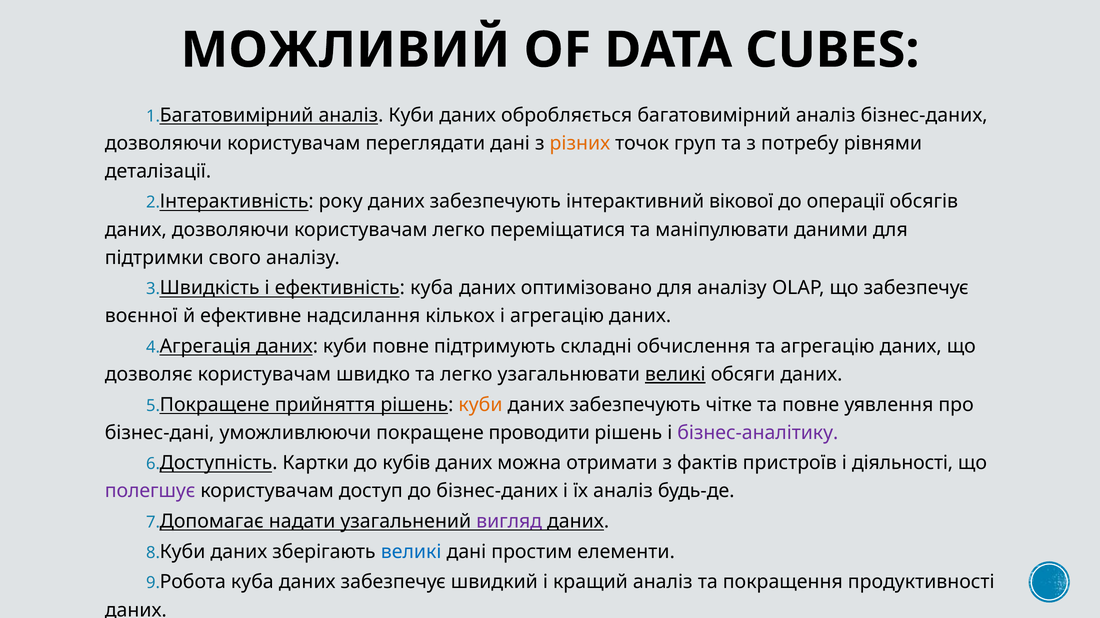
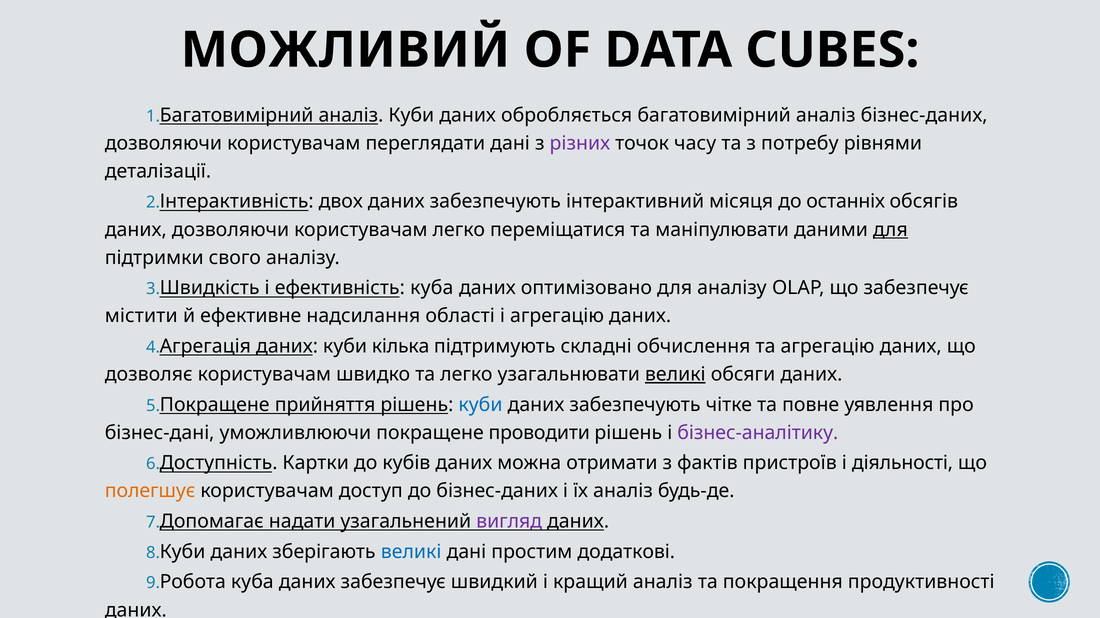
різних colour: orange -> purple
груп: груп -> часу
року: року -> двох
вікової: вікової -> місяця
операції: операції -> останніх
для at (890, 230) underline: none -> present
воєнної: воєнної -> містити
кількох: кількох -> області
куби повне: повне -> кілька
куби at (480, 405) colour: orange -> blue
полегшує colour: purple -> orange
елементи: елементи -> додаткові
